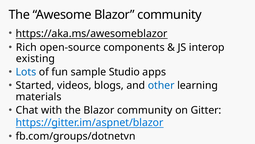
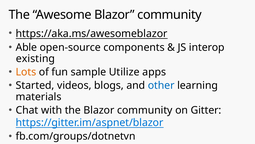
Rich: Rich -> Able
Lots colour: blue -> orange
Studio: Studio -> Utilize
